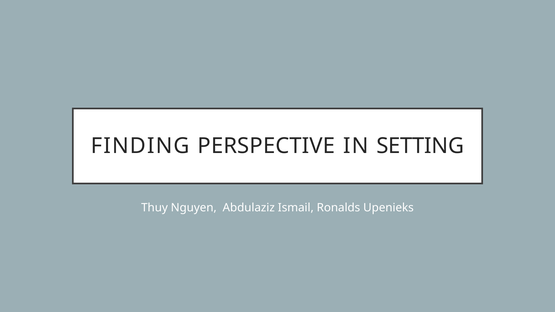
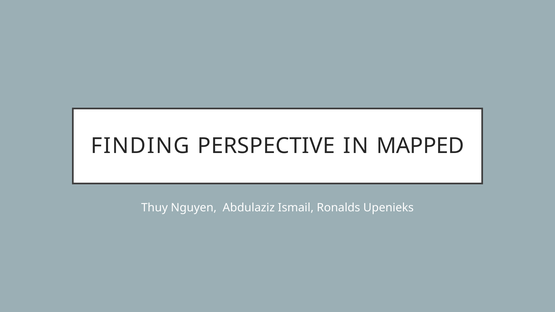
SETTING: SETTING -> MAPPED
